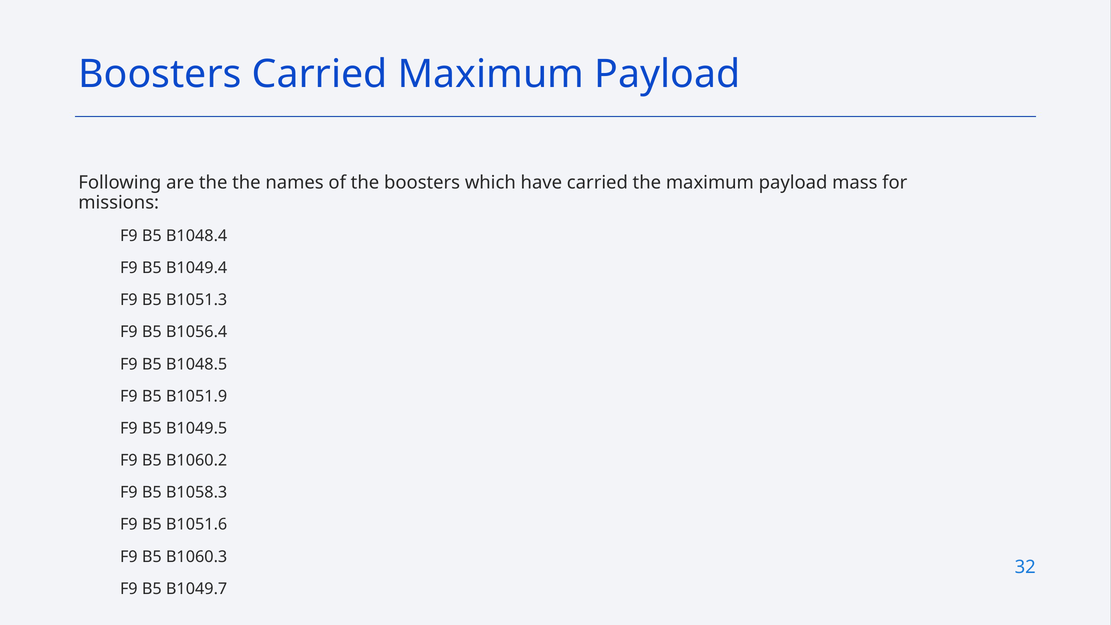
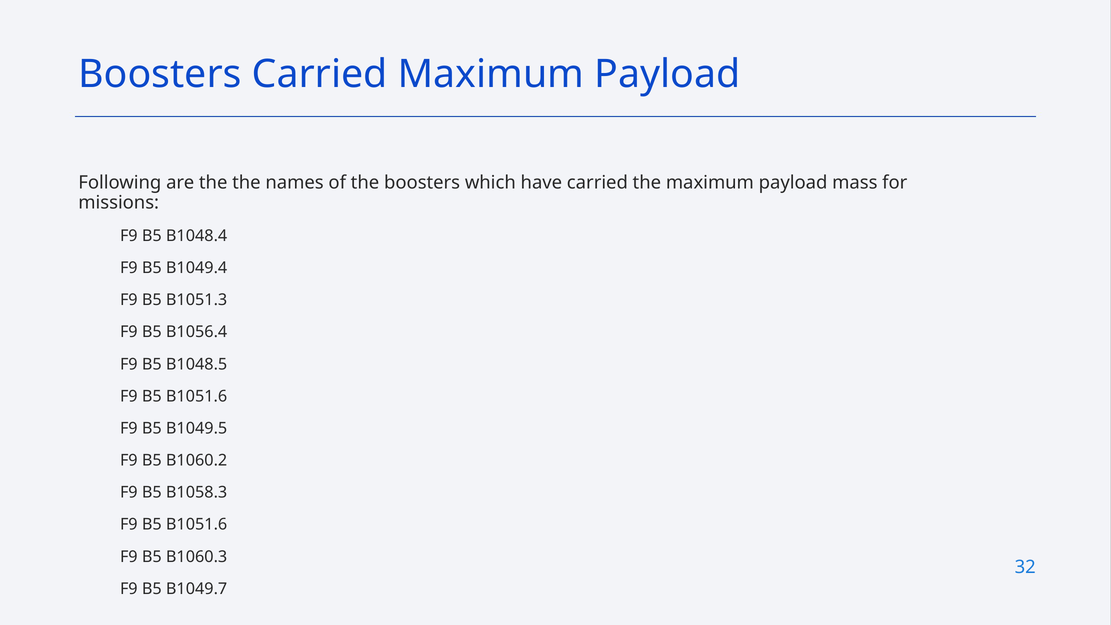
B1051.9 at (197, 396): B1051.9 -> B1051.6
